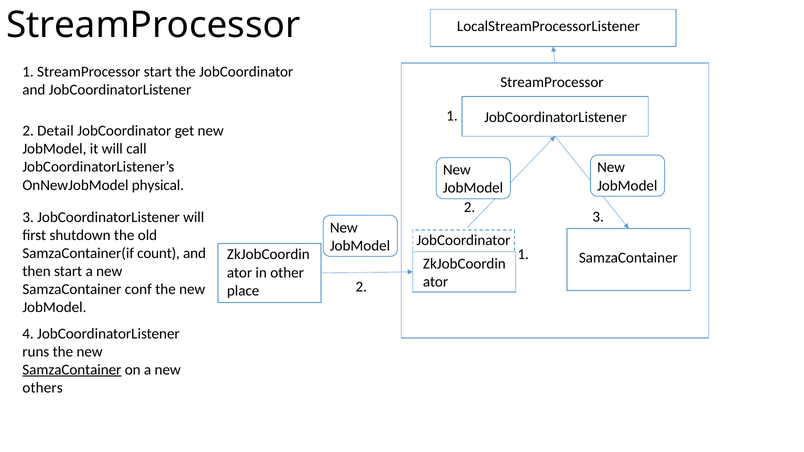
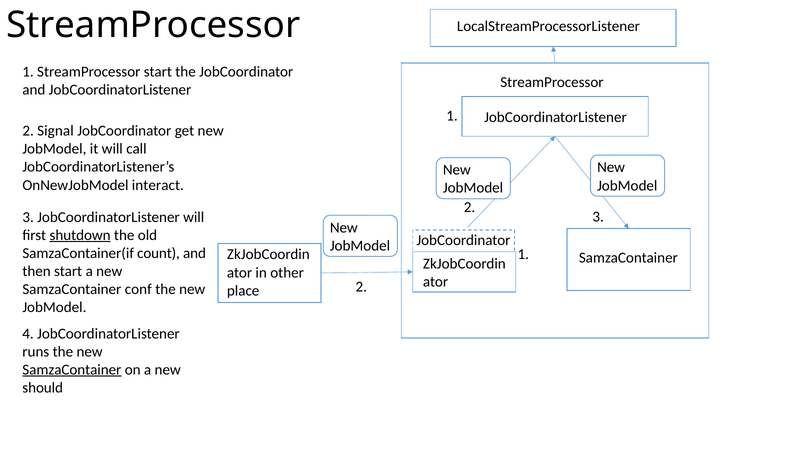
Detail: Detail -> Signal
physical: physical -> interact
shutdown underline: none -> present
others: others -> should
